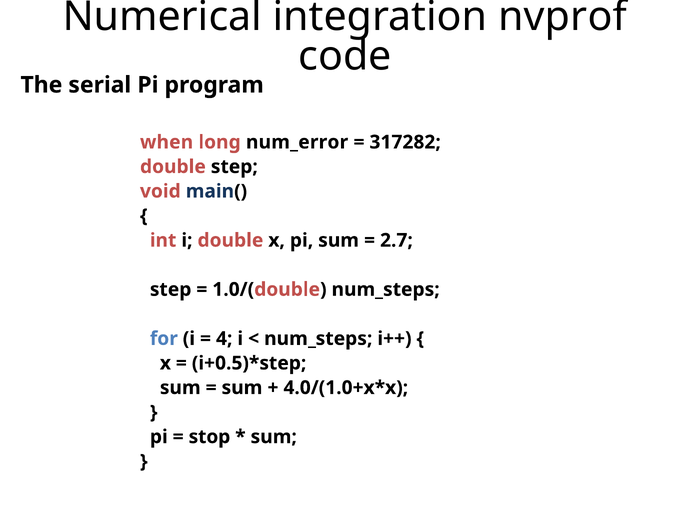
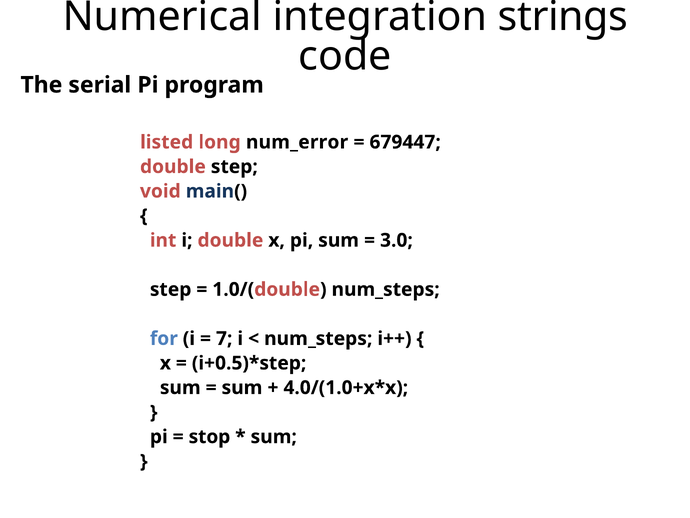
nvprof: nvprof -> strings
when: when -> listed
317282: 317282 -> 679447
2.7: 2.7 -> 3.0
4: 4 -> 7
